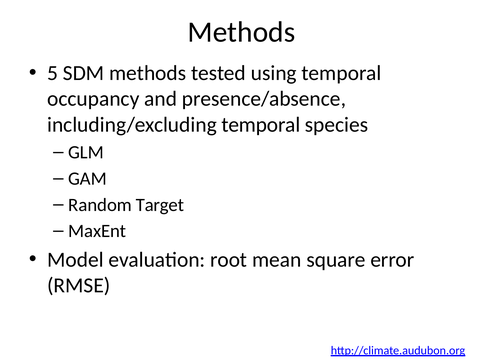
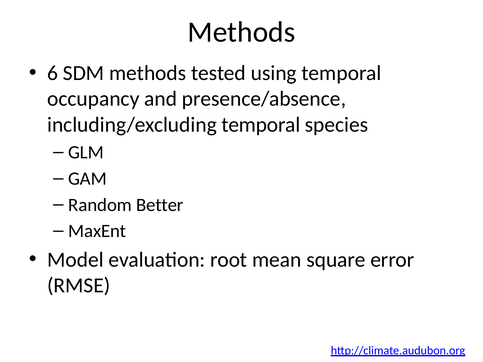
5: 5 -> 6
Target: Target -> Better
